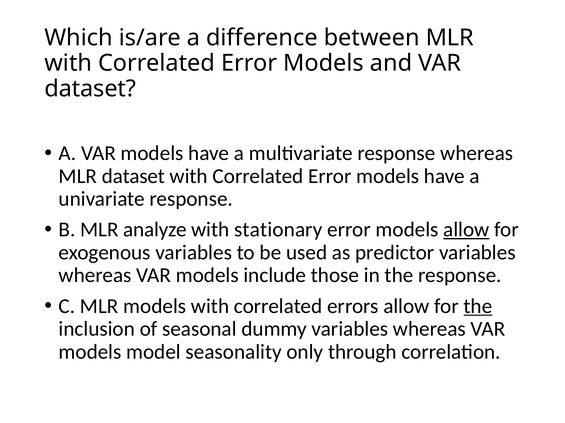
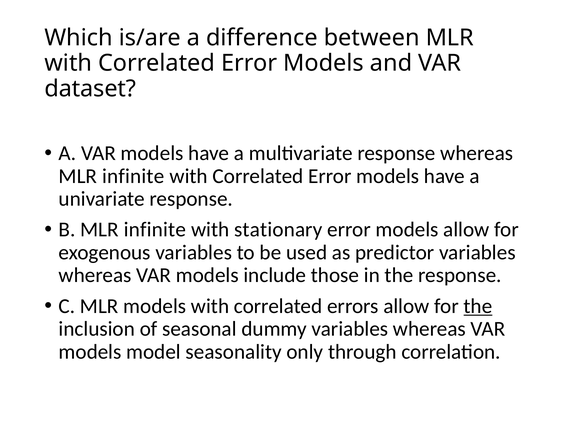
dataset at (133, 176): dataset -> infinite
B MLR analyze: analyze -> infinite
allow at (466, 230) underline: present -> none
